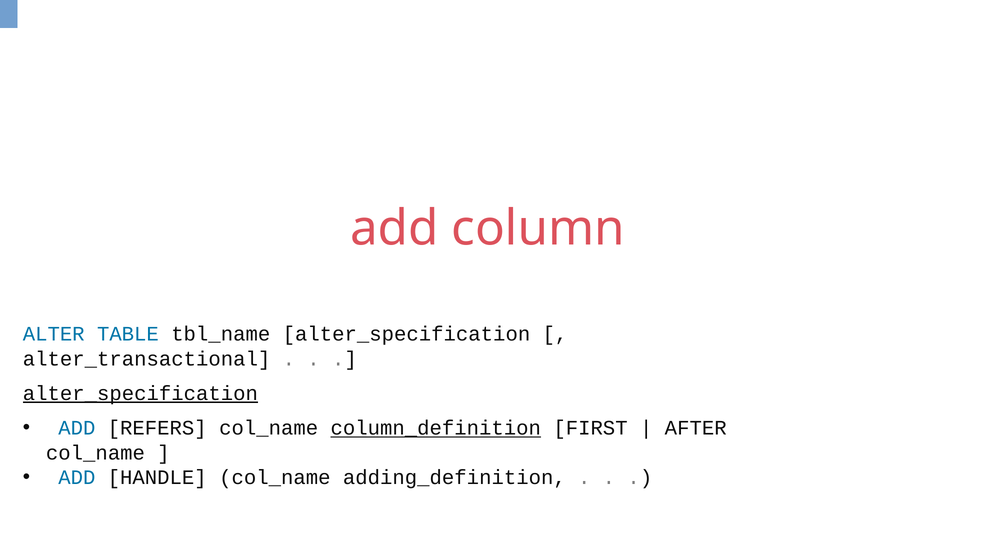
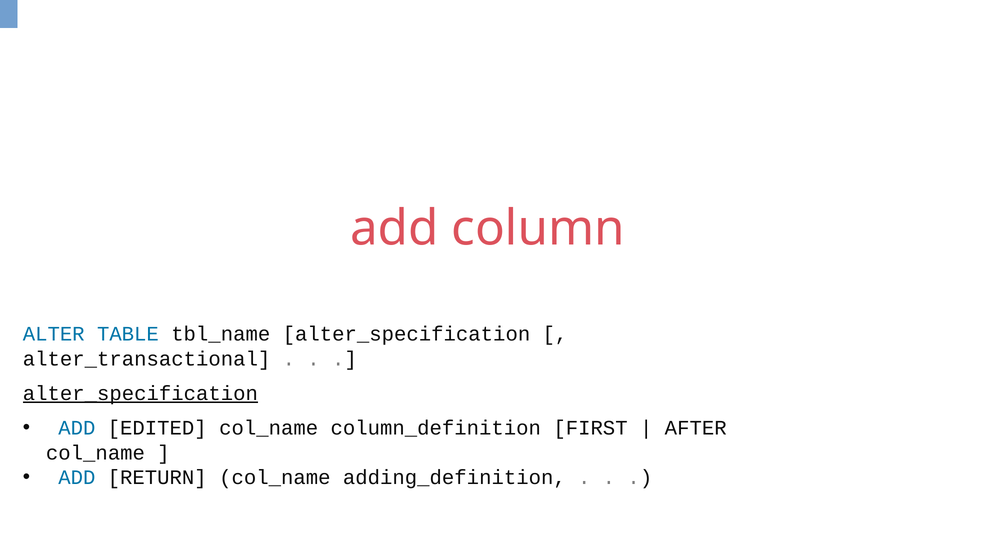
REFERS: REFERS -> EDITED
column_definition underline: present -> none
HANDLE: HANDLE -> RETURN
